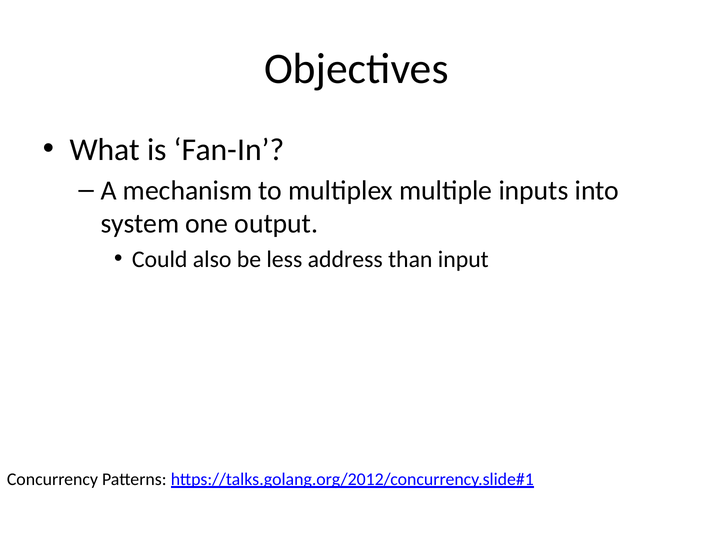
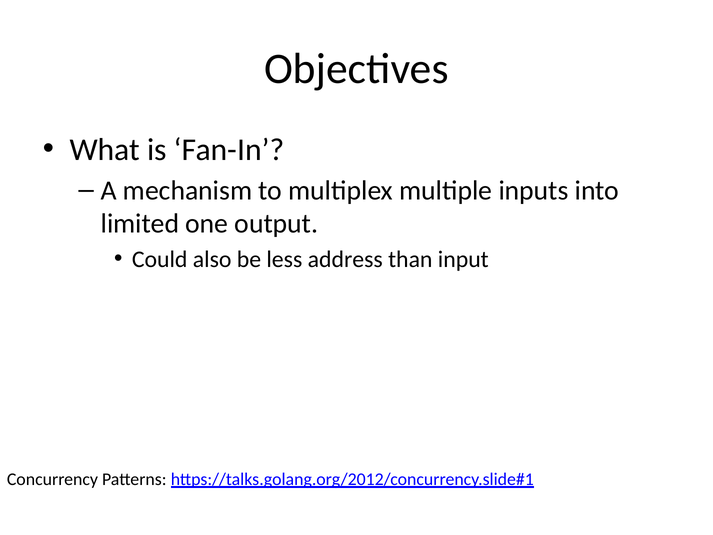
system: system -> limited
